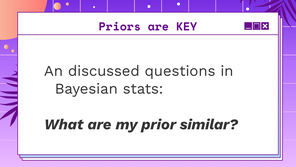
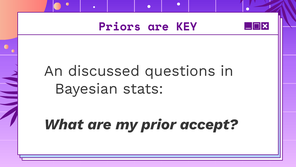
similar: similar -> accept
